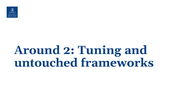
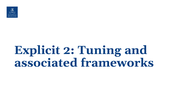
Around: Around -> Explicit
untouched: untouched -> associated
